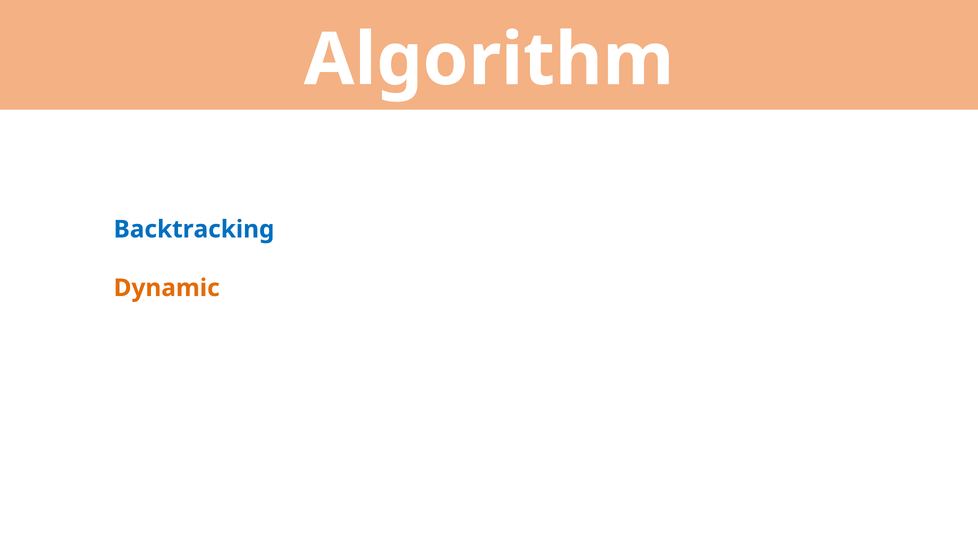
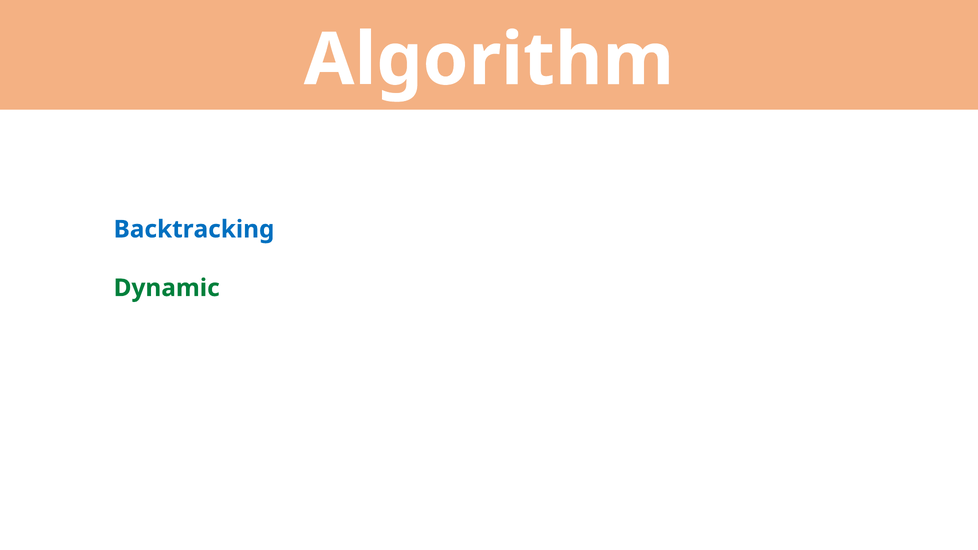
Dynamic colour: orange -> green
